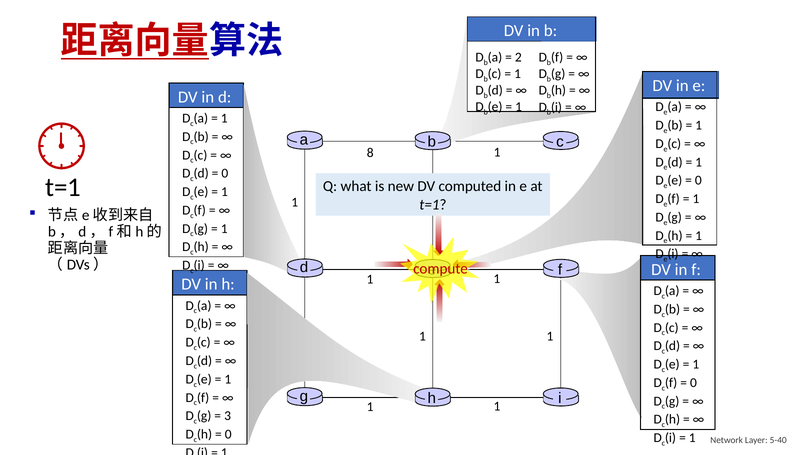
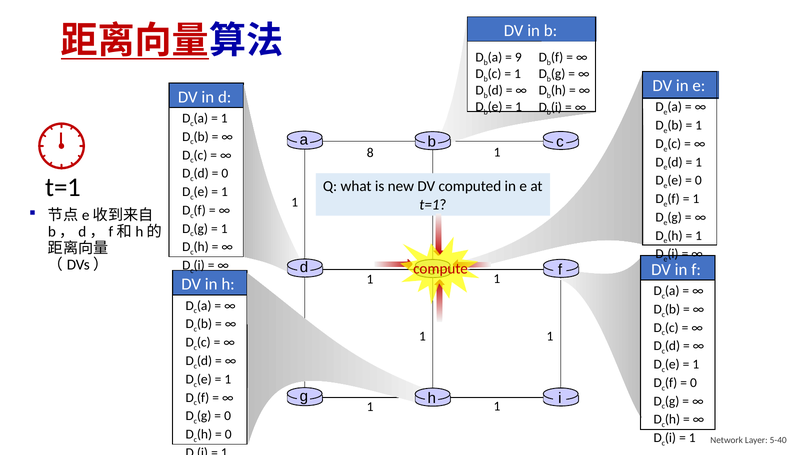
2: 2 -> 9
3 at (228, 416): 3 -> 0
